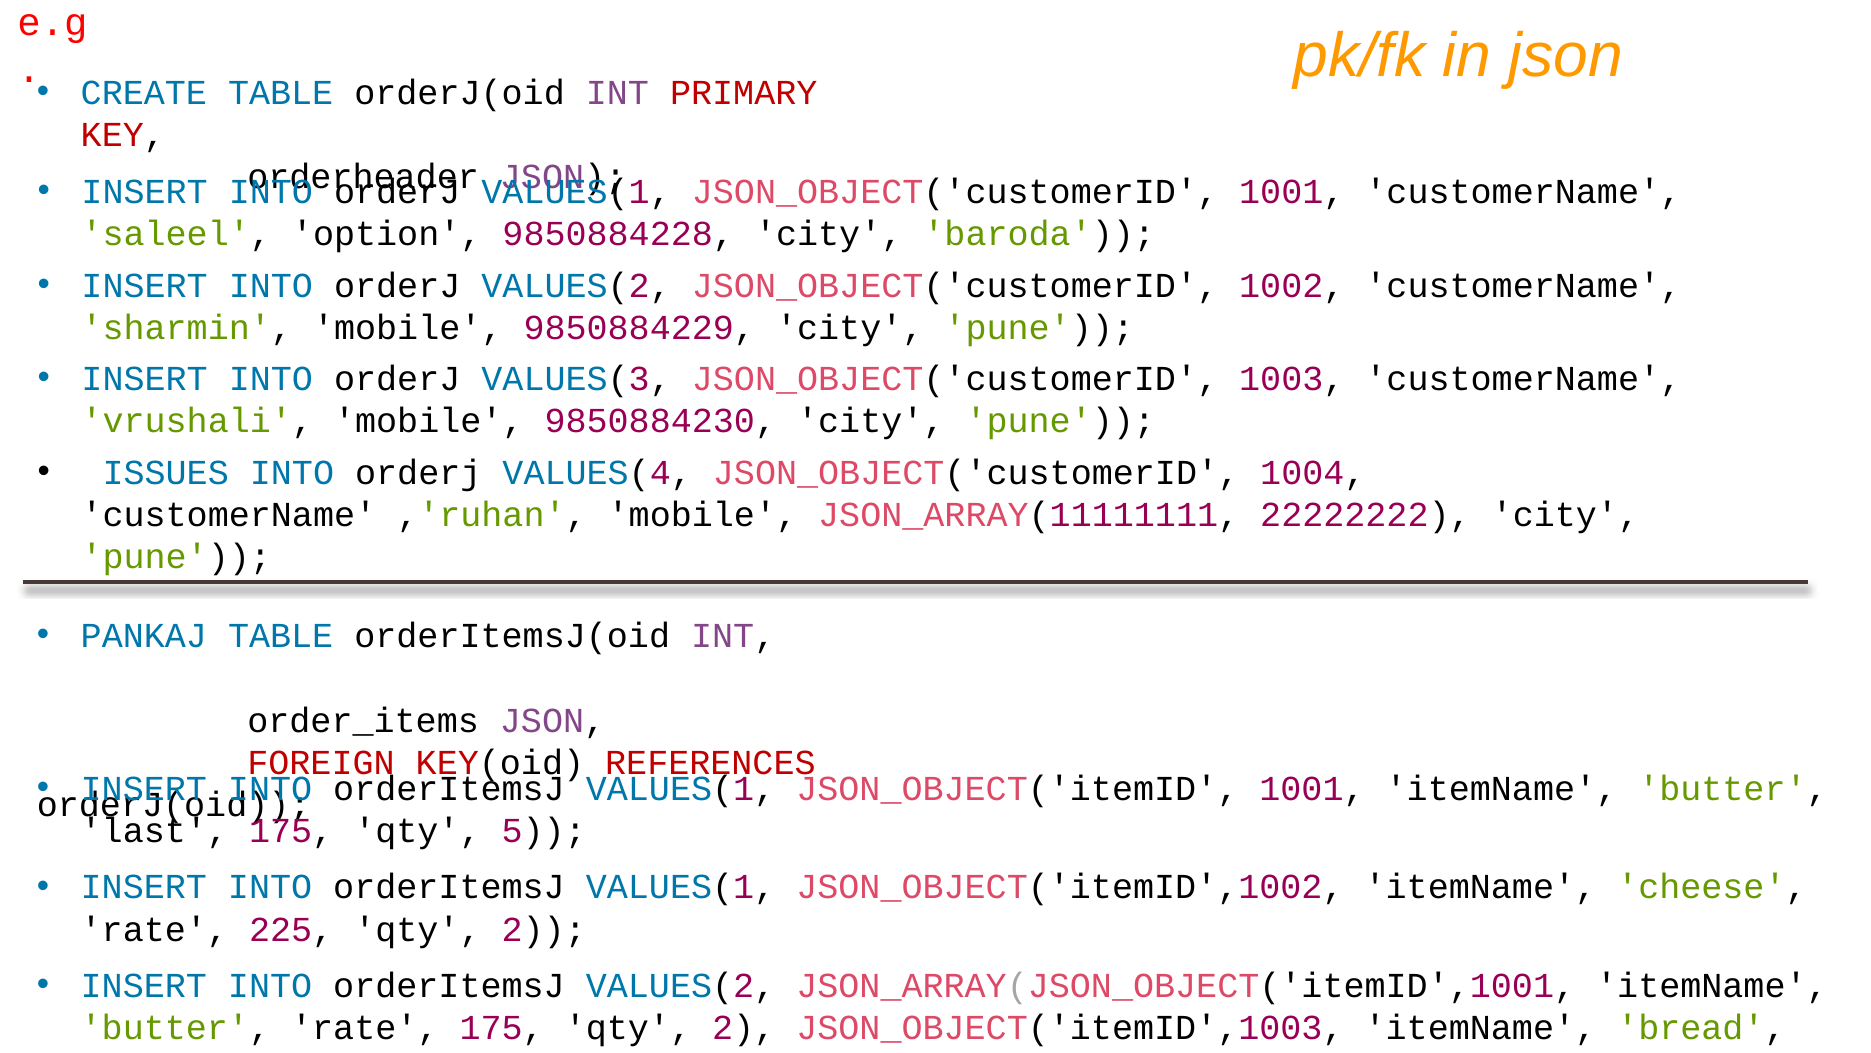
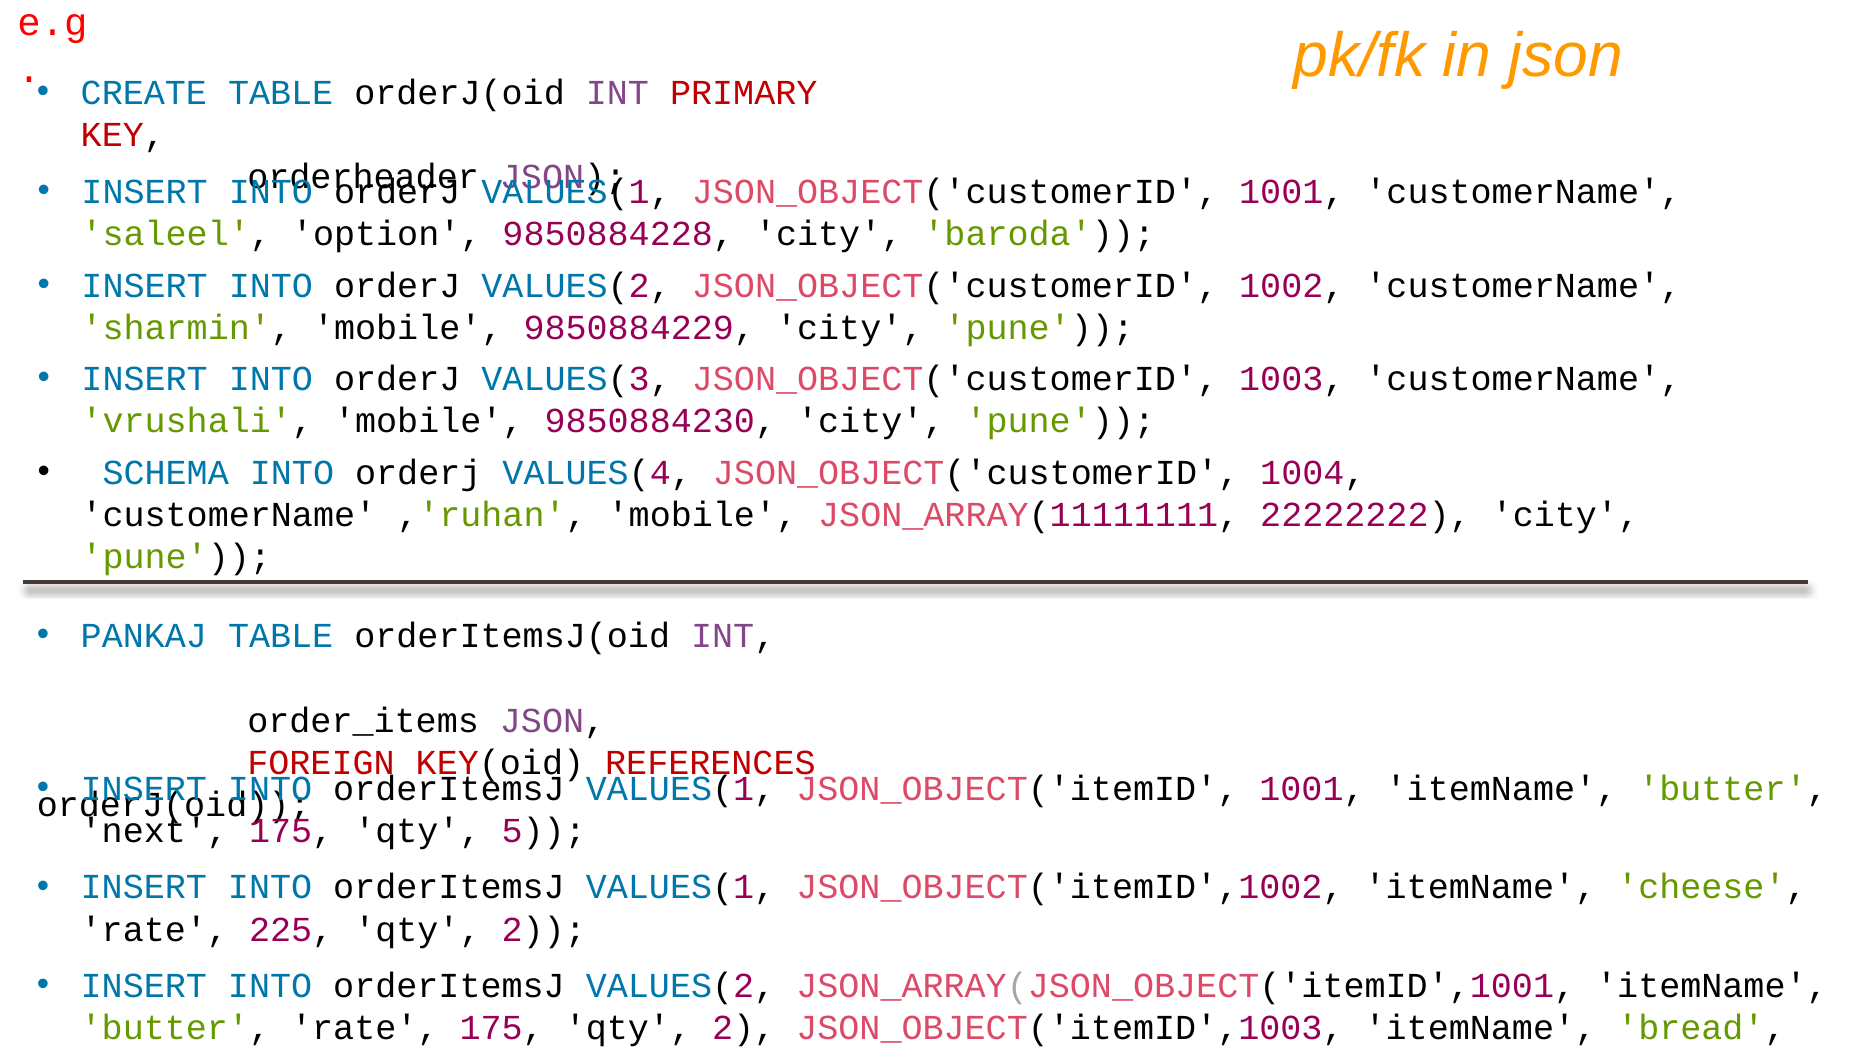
ISSUES: ISSUES -> SCHEMA
last: last -> next
